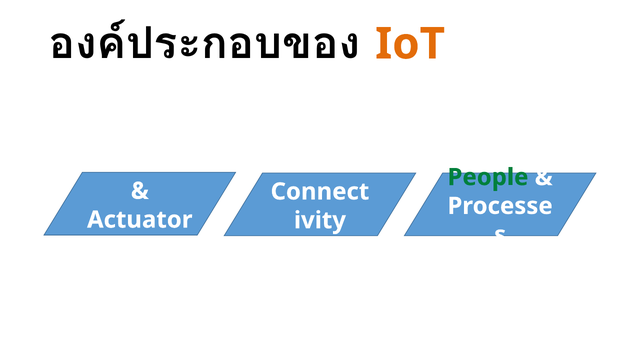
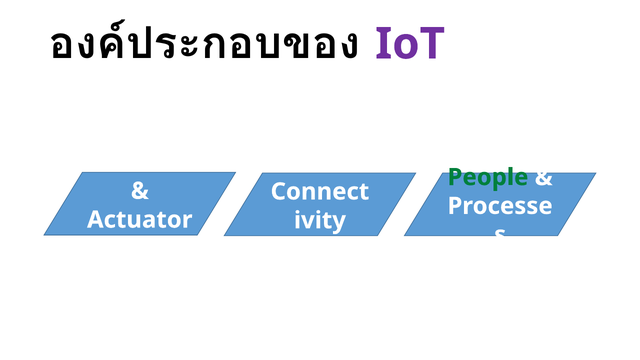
IoT colour: orange -> purple
